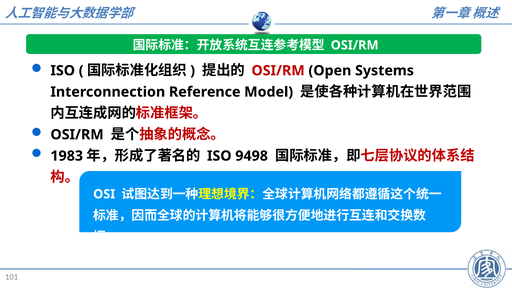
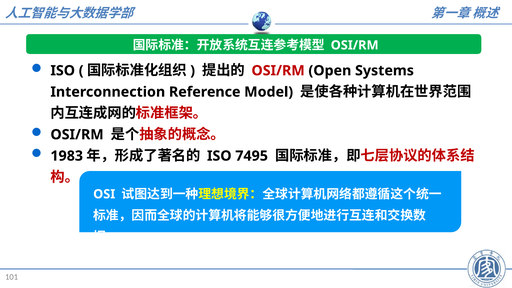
9498: 9498 -> 7495
